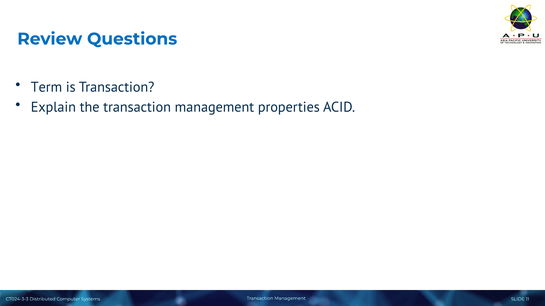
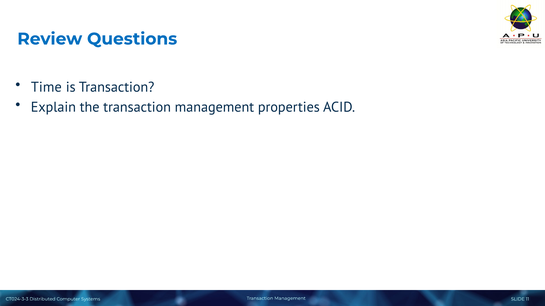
Term: Term -> Time
